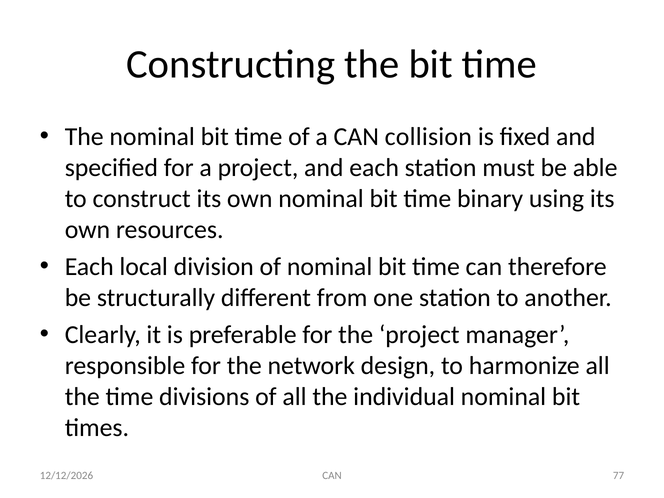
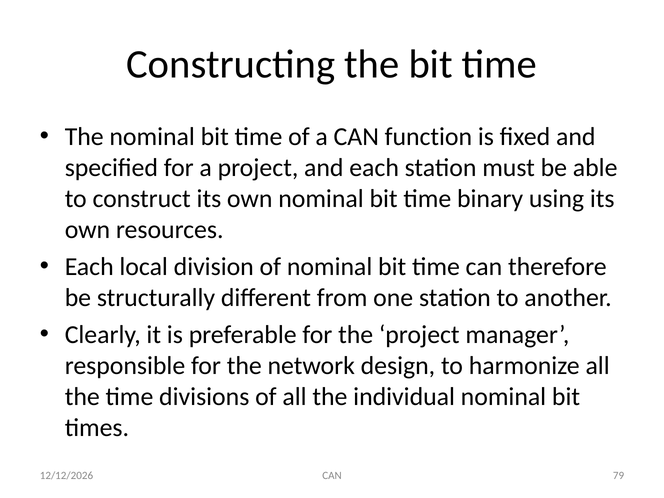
collision: collision -> function
77: 77 -> 79
